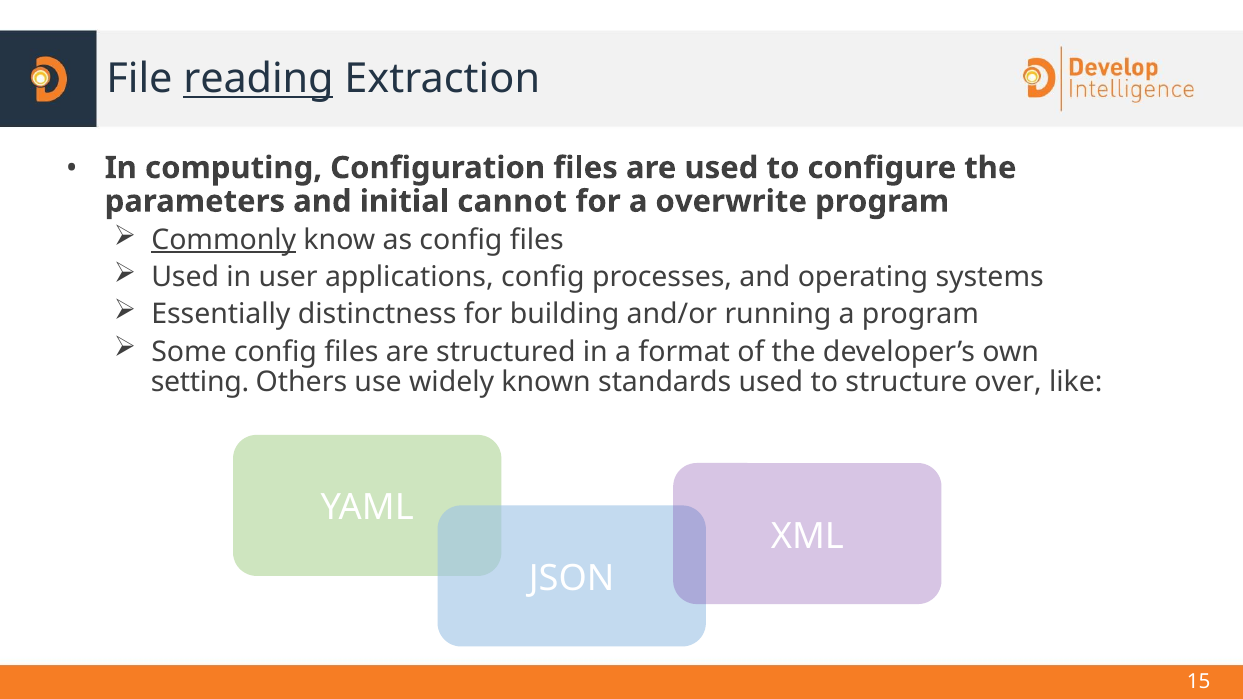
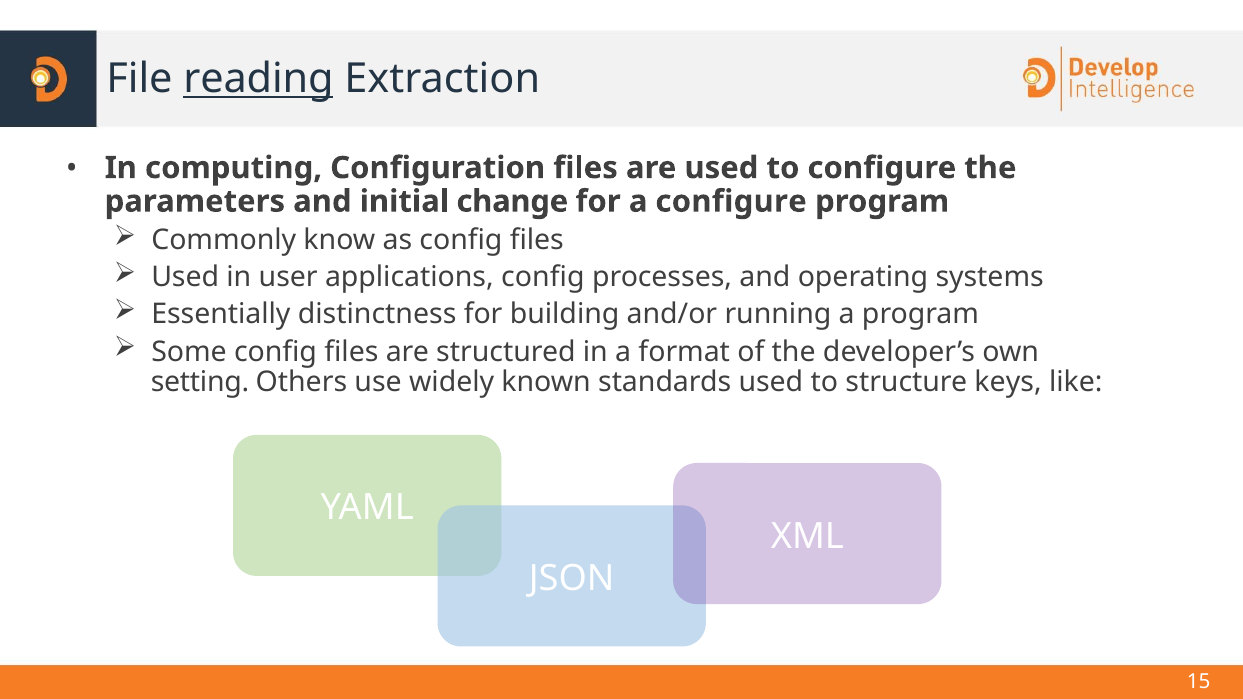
cannot: cannot -> change
a overwrite: overwrite -> configure
Commonly underline: present -> none
over: over -> keys
